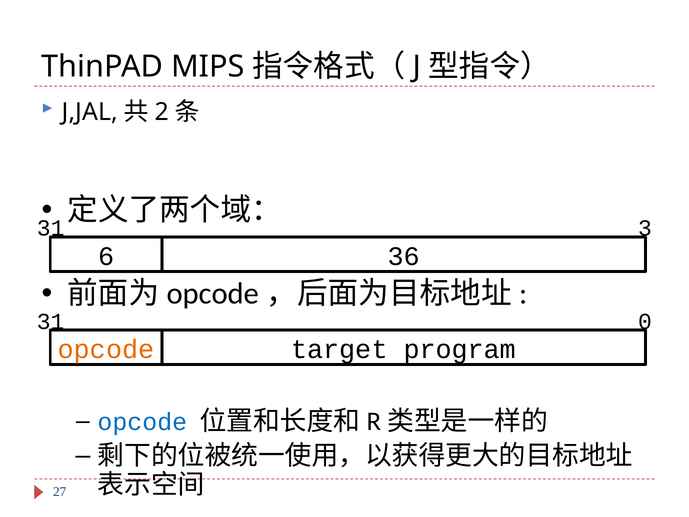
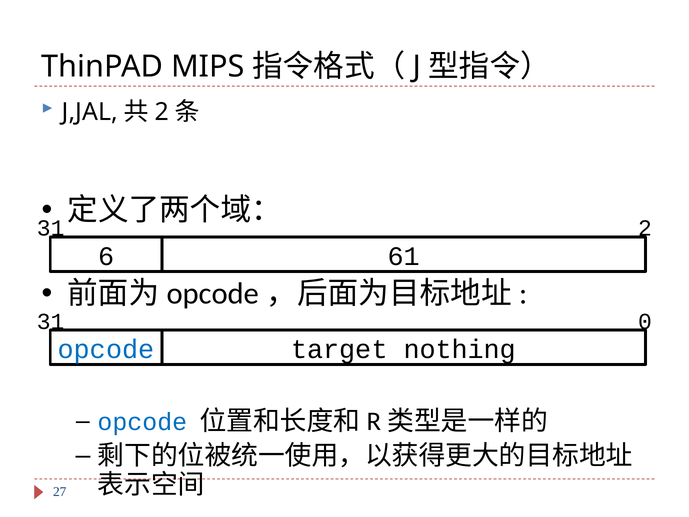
31 3: 3 -> 2
36: 36 -> 61
opcode at (106, 349) colour: orange -> blue
program: program -> nothing
